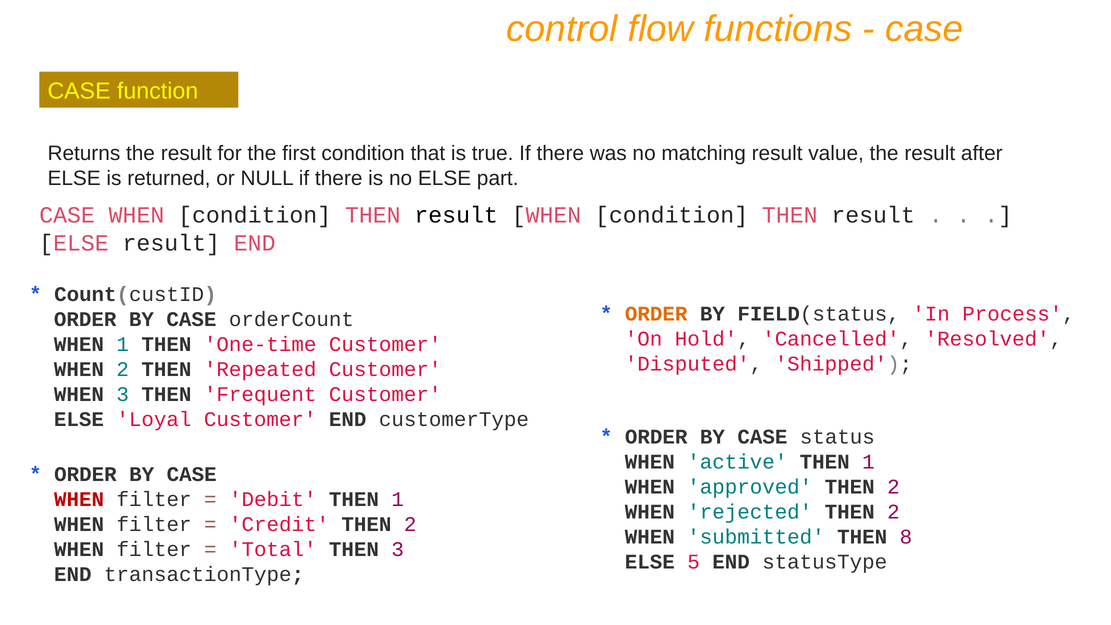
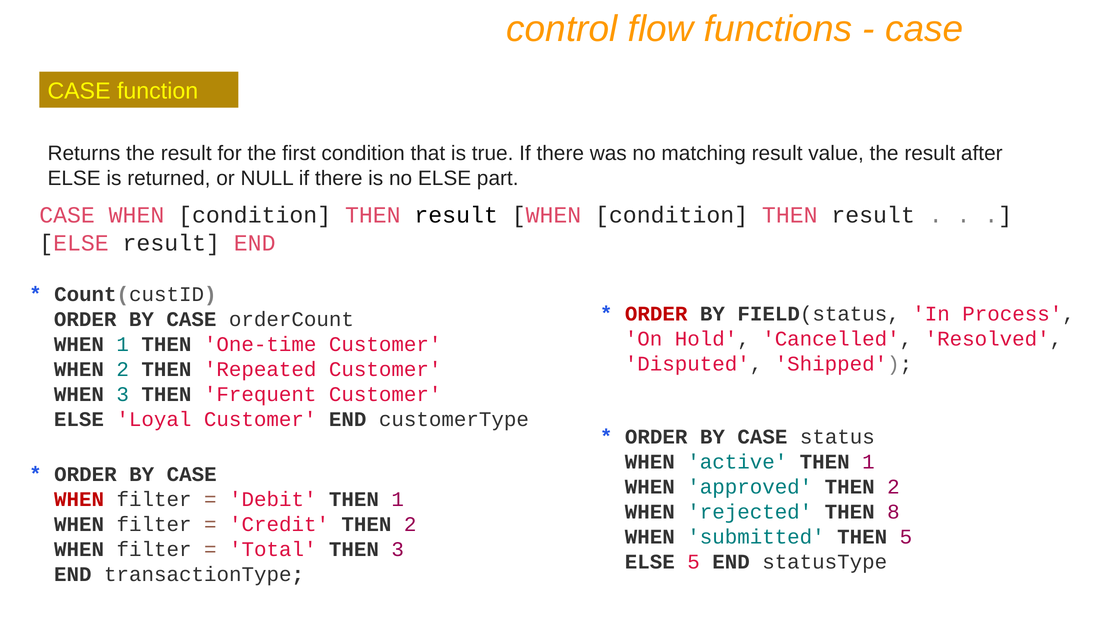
ORDER at (656, 314) colour: orange -> red
rejected THEN 2: 2 -> 8
THEN 8: 8 -> 5
